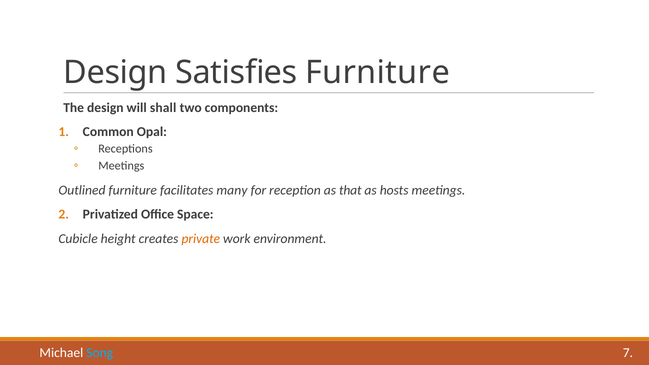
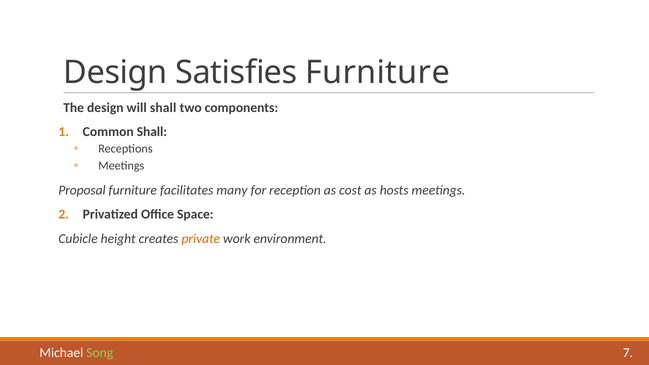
Common Opal: Opal -> Shall
Outlined: Outlined -> Proposal
that: that -> cost
Song colour: light blue -> light green
